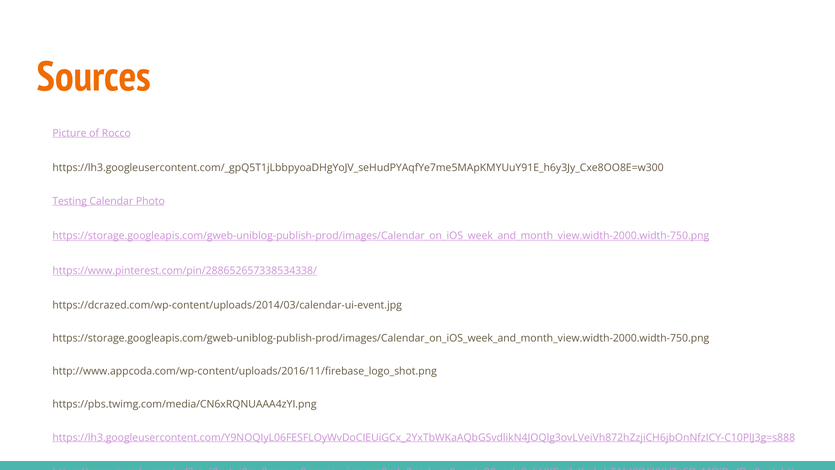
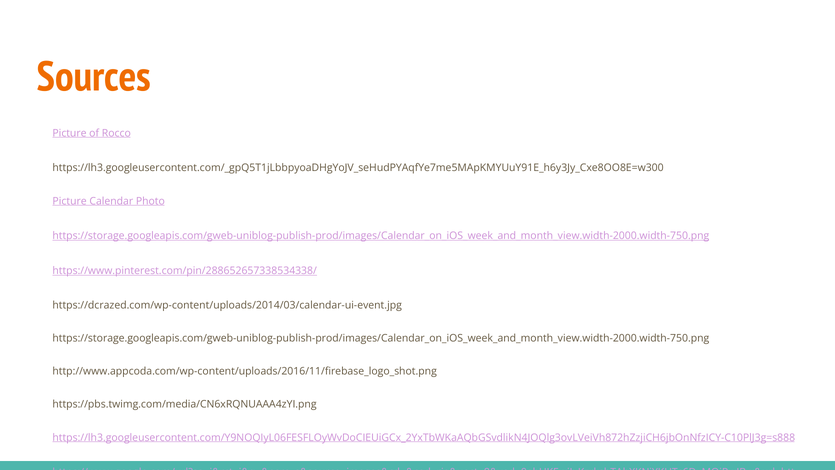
Testing at (70, 201): Testing -> Picture
